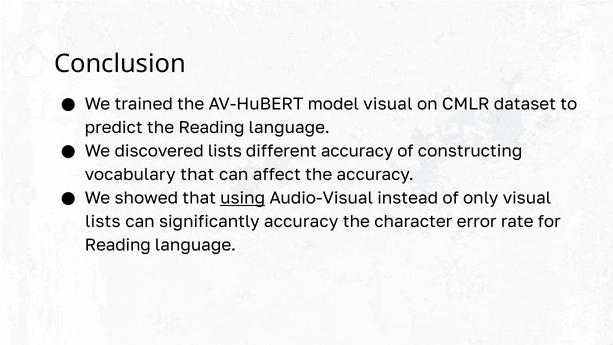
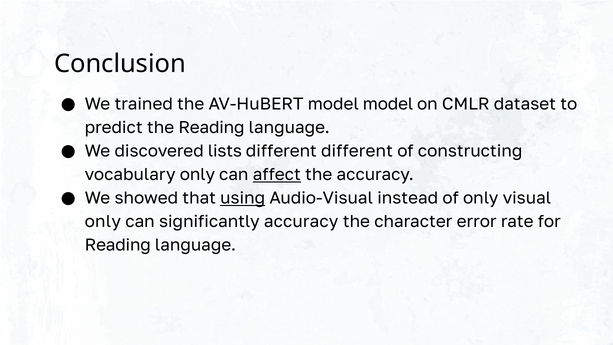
model visual: visual -> model
different accuracy: accuracy -> different
vocabulary that: that -> only
affect underline: none -> present
lists at (103, 222): lists -> only
